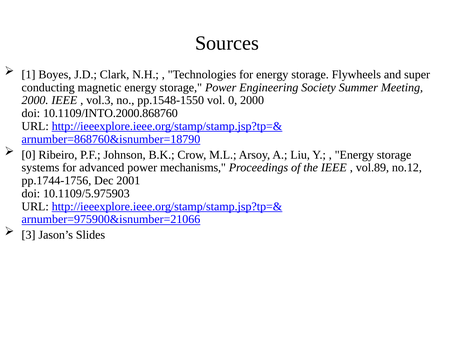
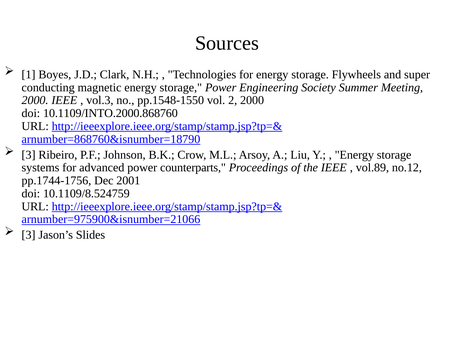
vol 0: 0 -> 2
0 at (29, 155): 0 -> 3
mechanisms: mechanisms -> counterparts
10.1109/5.975903: 10.1109/5.975903 -> 10.1109/8.524759
